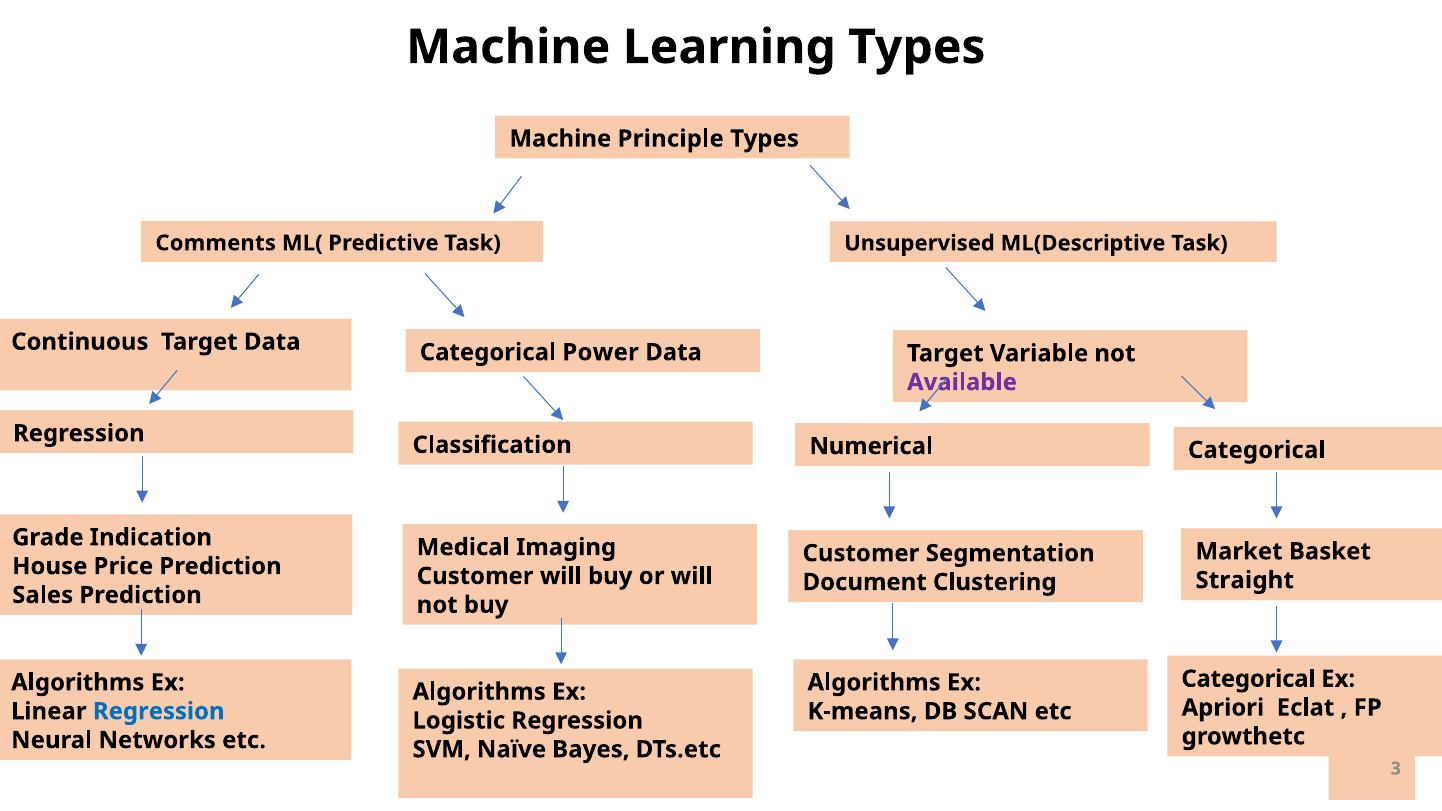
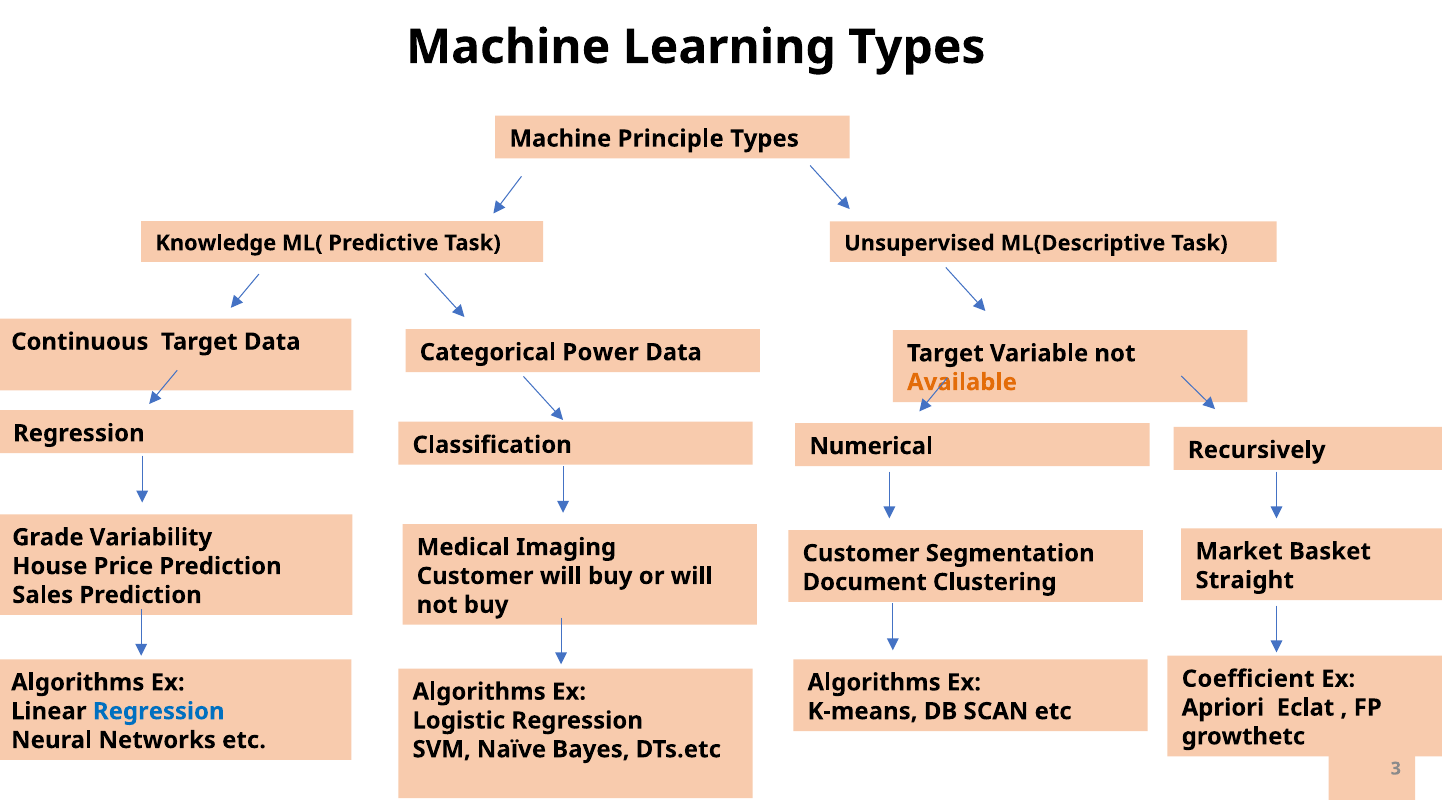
Comments: Comments -> Knowledge
Available colour: purple -> orange
Categorical at (1257, 450): Categorical -> Recursively
Indication: Indication -> Variability
Categorical at (1248, 679): Categorical -> Coefficient
